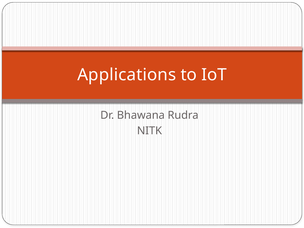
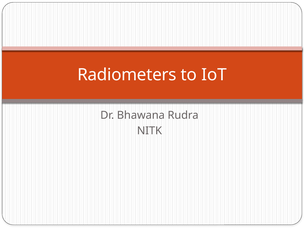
Applications: Applications -> Radiometers
